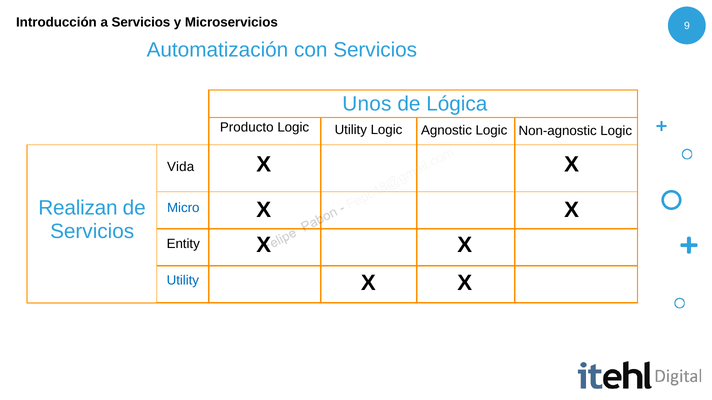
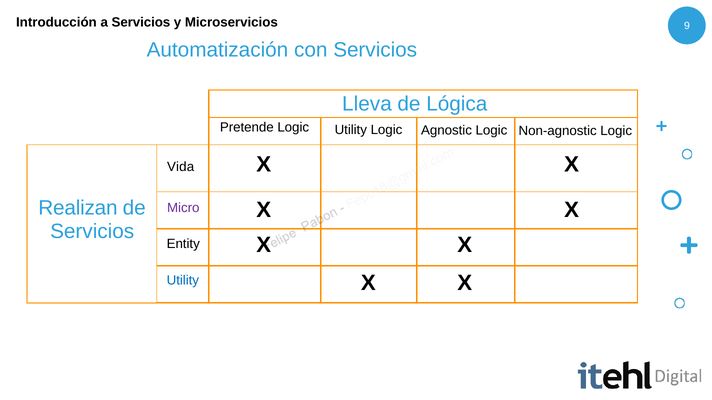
Unos: Unos -> Lleva
Producto: Producto -> Pretende
Micro colour: blue -> purple
